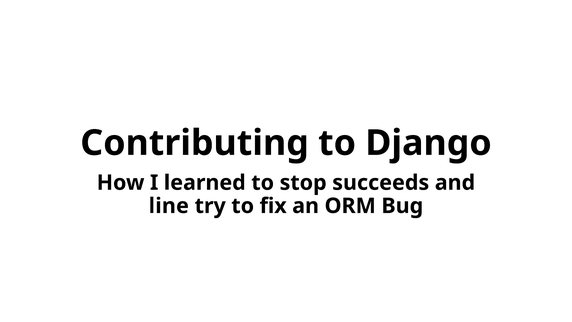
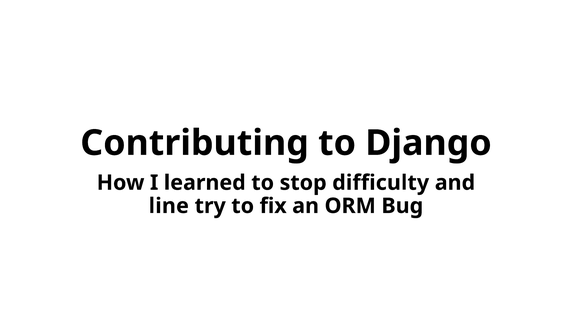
succeeds: succeeds -> difficulty
